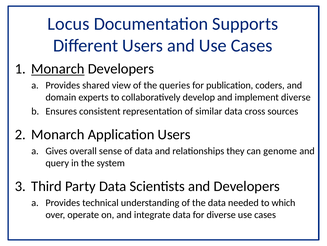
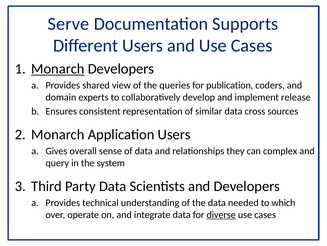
Locus: Locus -> Serve
implement diverse: diverse -> release
genome: genome -> complex
diverse at (221, 214) underline: none -> present
